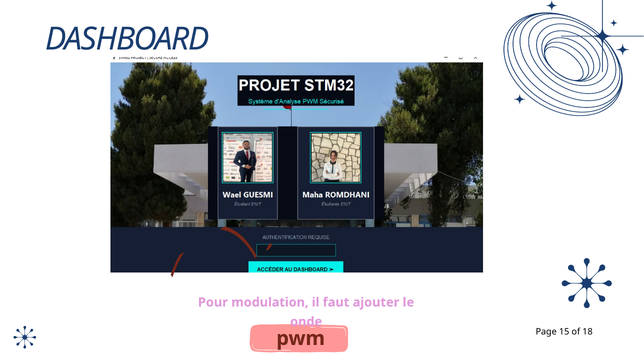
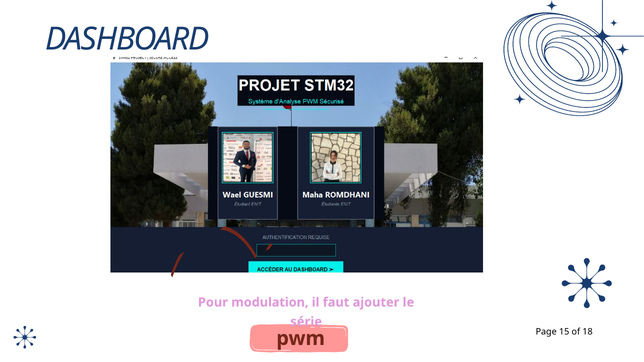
onde: onde -> série
